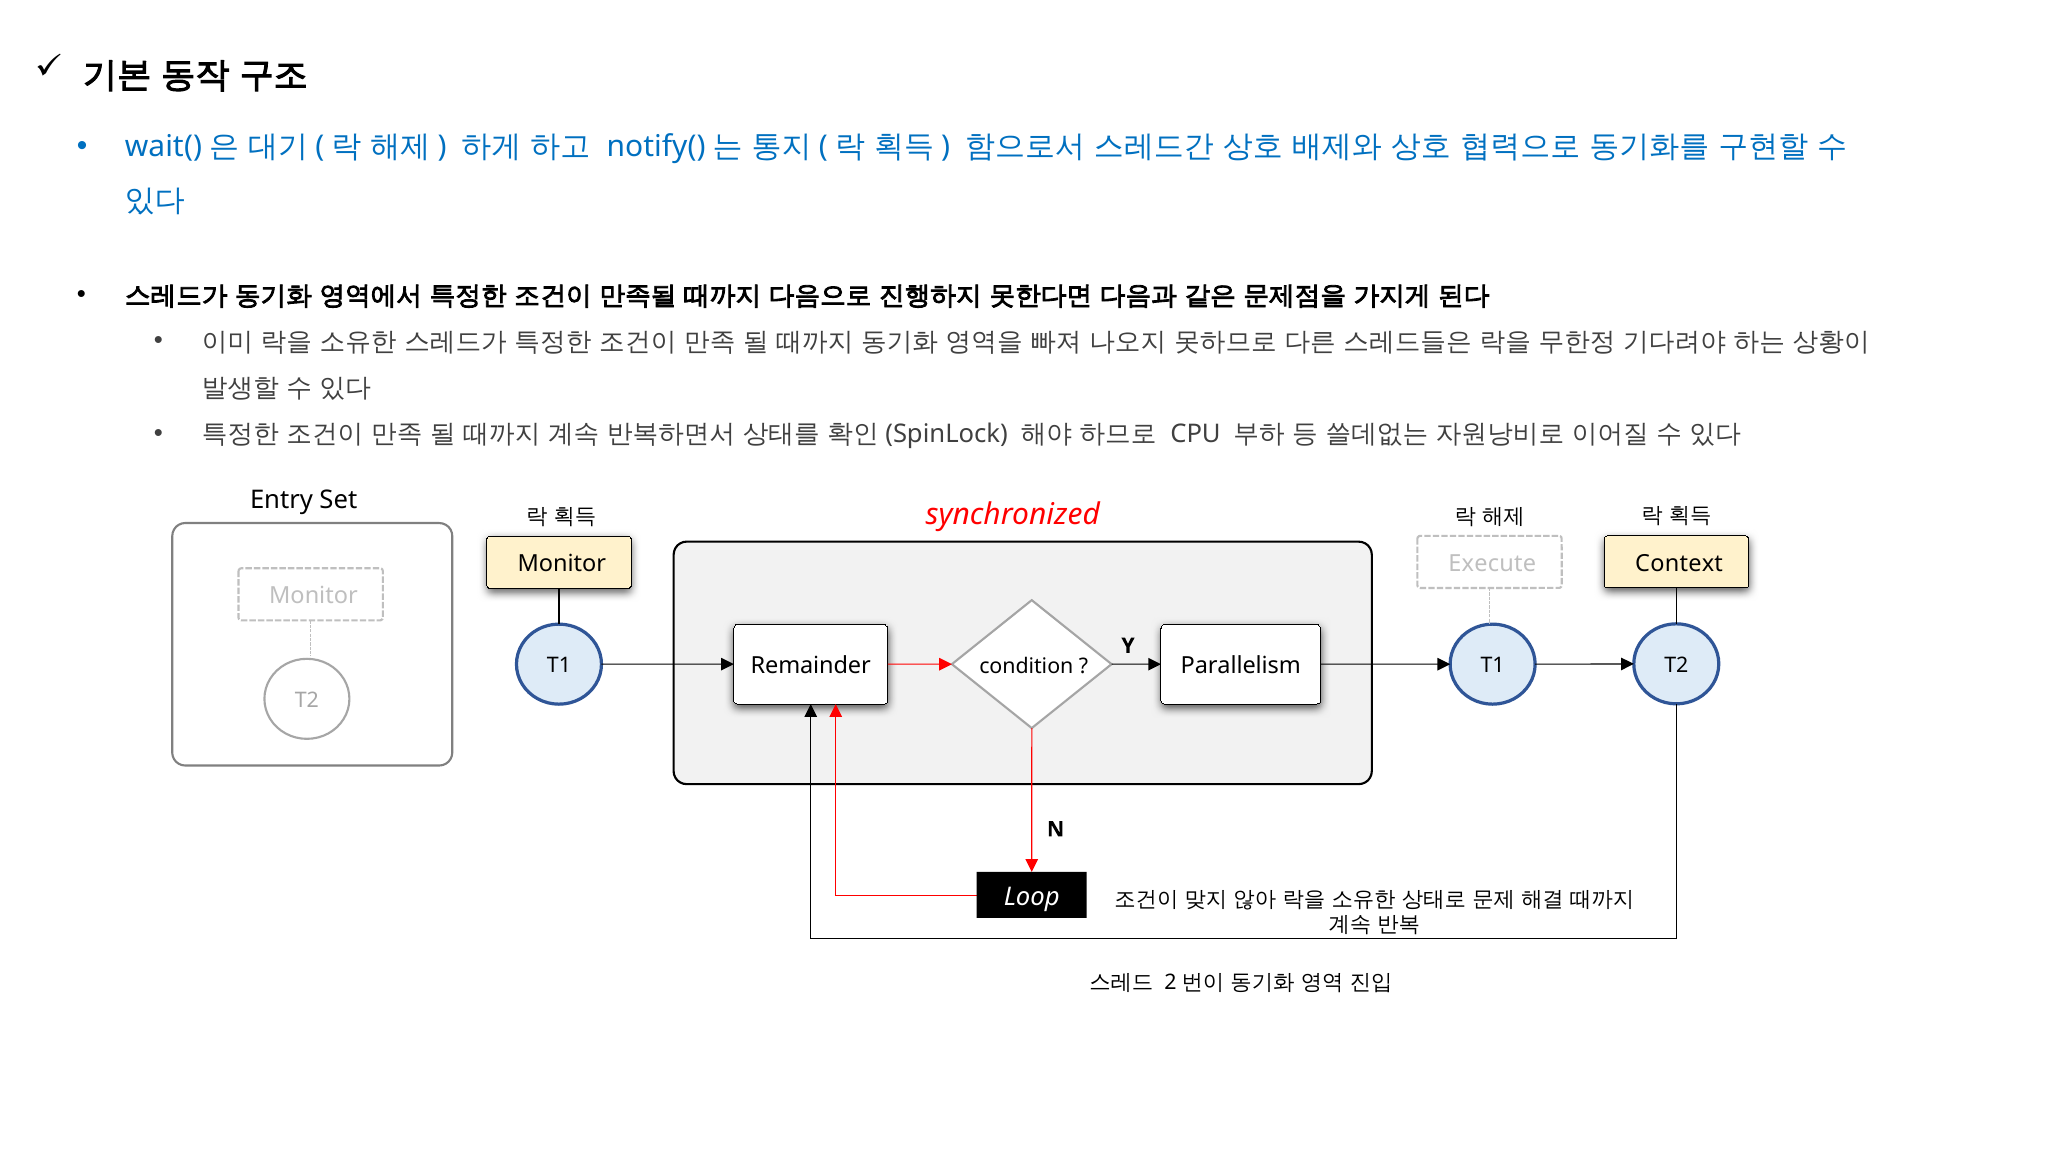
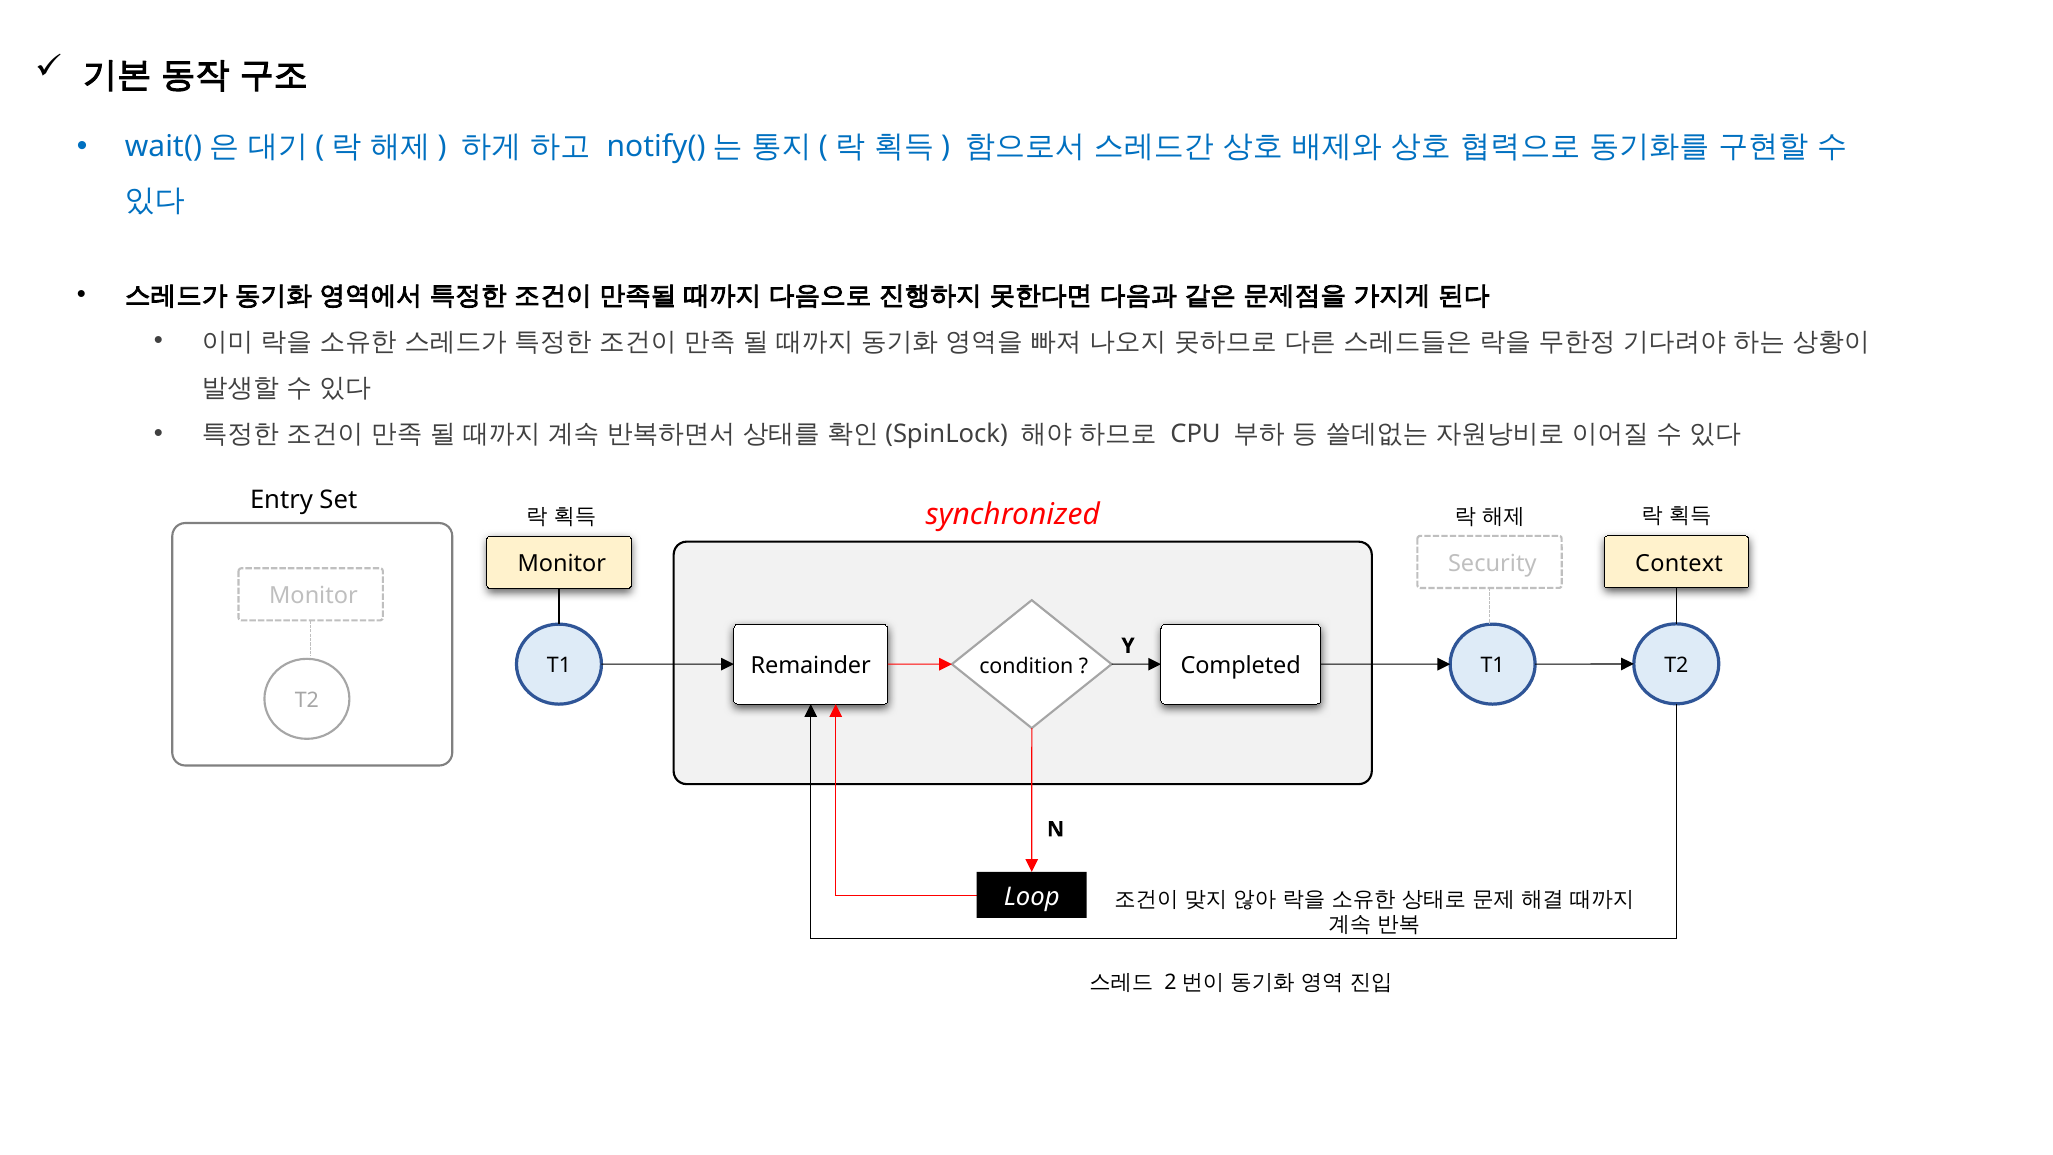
Execute: Execute -> Security
Parallelism: Parallelism -> Completed
